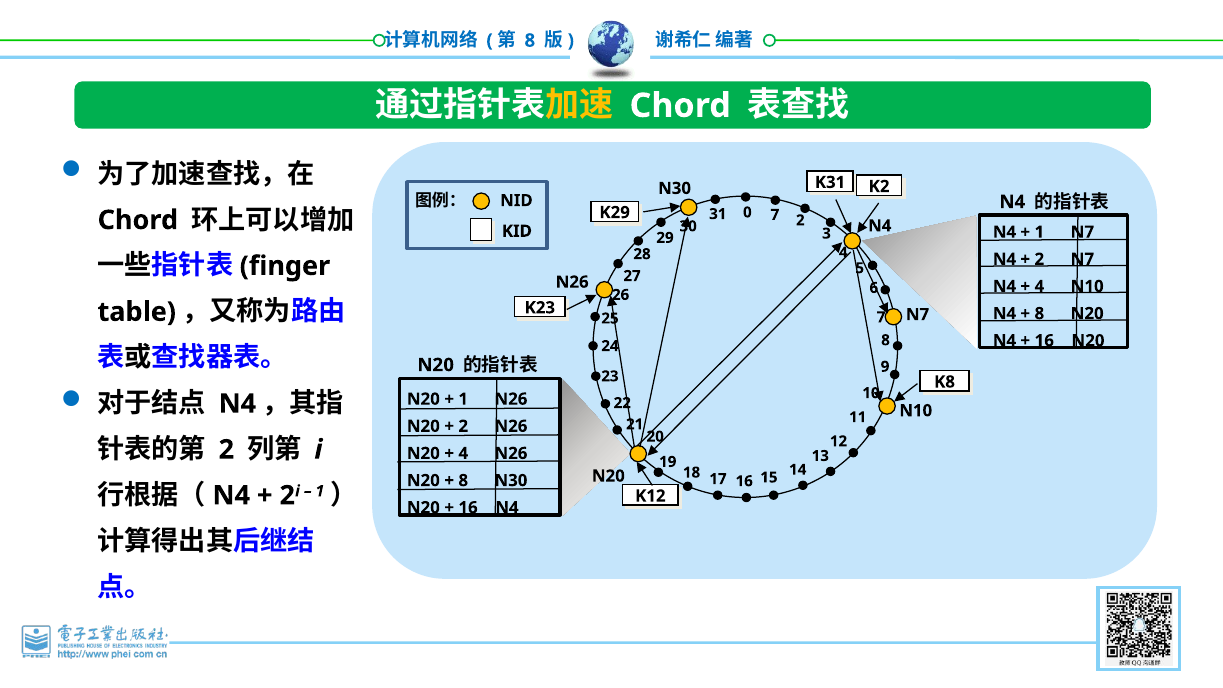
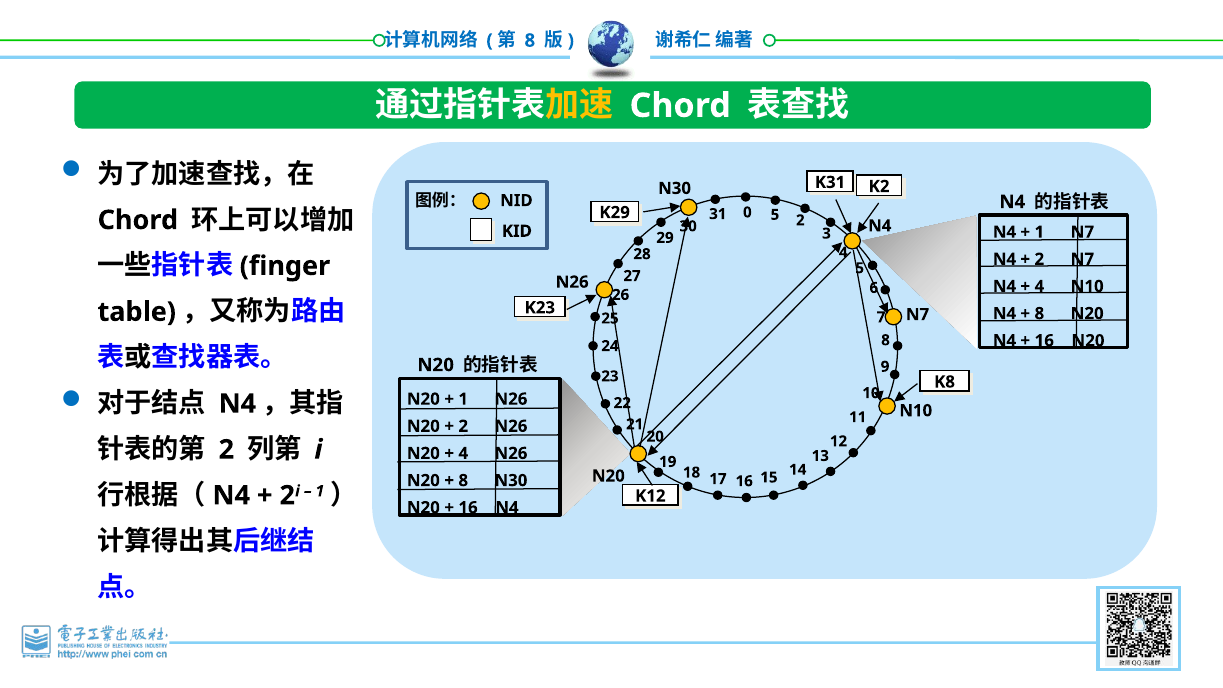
0 7: 7 -> 5
